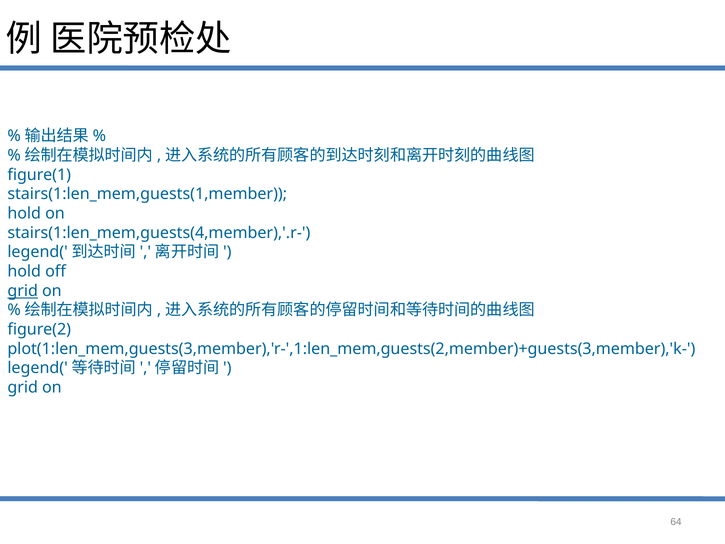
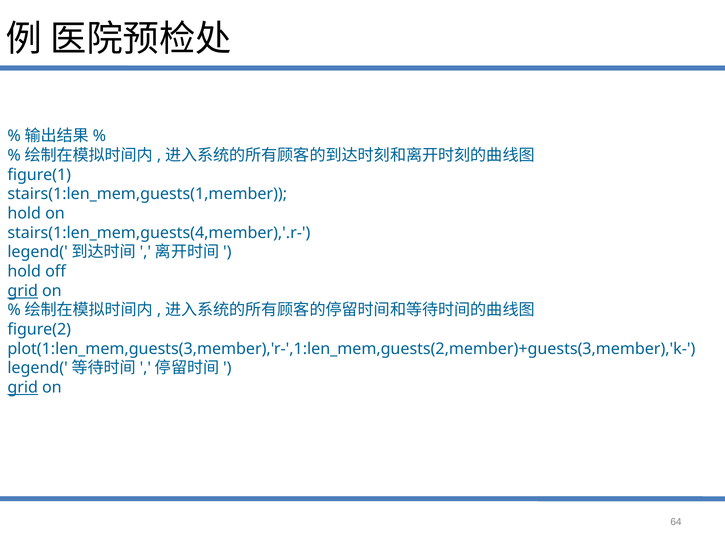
grid at (23, 387) underline: none -> present
